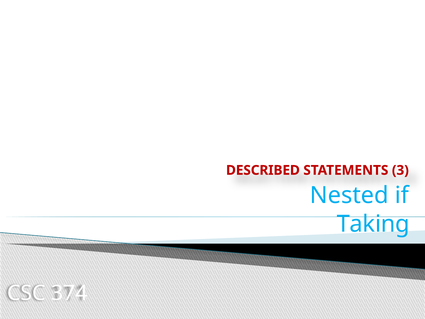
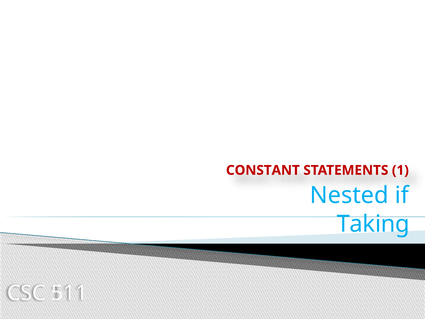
DESCRIBED: DESCRIBED -> CONSTANT
3: 3 -> 1
374: 374 -> 511
